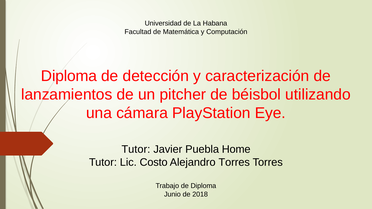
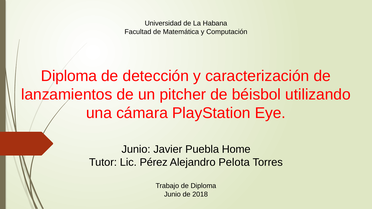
Tutor at (136, 150): Tutor -> Junio
Costo: Costo -> Pérez
Alejandro Torres: Torres -> Pelota
